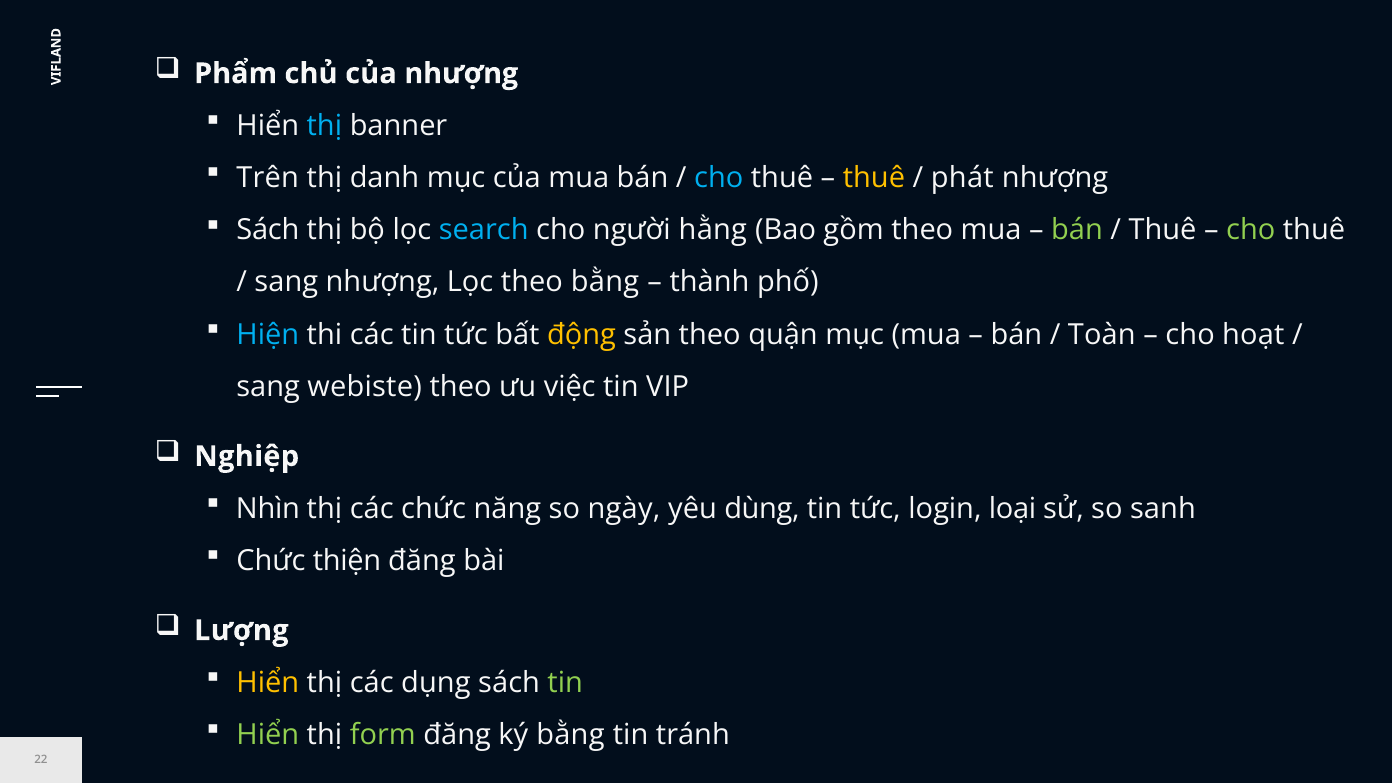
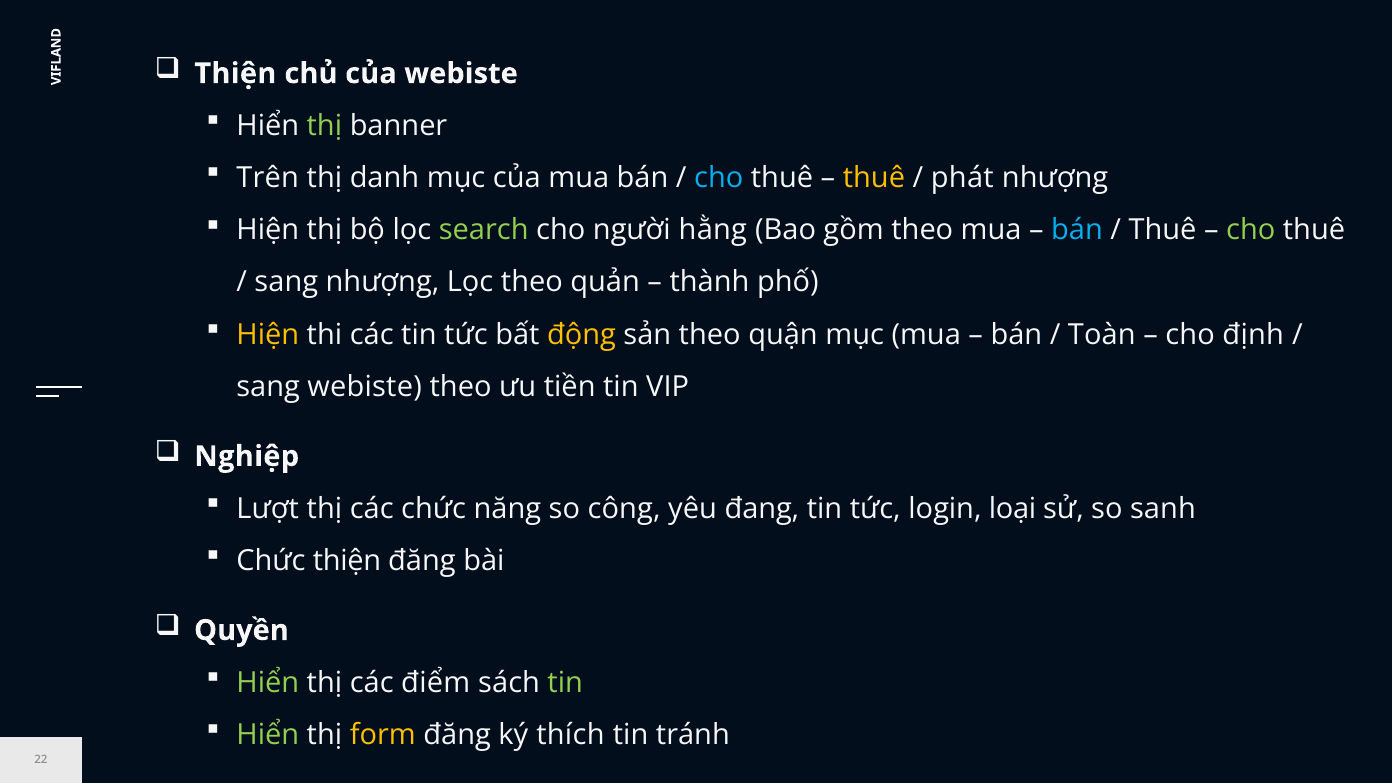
Phẩm at (236, 74): Phẩm -> Thiện
của nhượng: nhượng -> webiste
thị at (324, 126) colour: light blue -> light green
Sách at (268, 230): Sách -> Hiện
search colour: light blue -> light green
bán at (1077, 230) colour: light green -> light blue
theo bằng: bằng -> quản
Hiện at (268, 335) colour: light blue -> yellow
hoạt: hoạt -> định
việc: việc -> tiền
Nhìn: Nhìn -> Lượt
ngày: ngày -> công
dùng: dùng -> đang
Lượng: Lượng -> Quyền
Hiển at (268, 683) colour: yellow -> light green
dụng: dụng -> điểm
form colour: light green -> yellow
ký bằng: bằng -> thích
